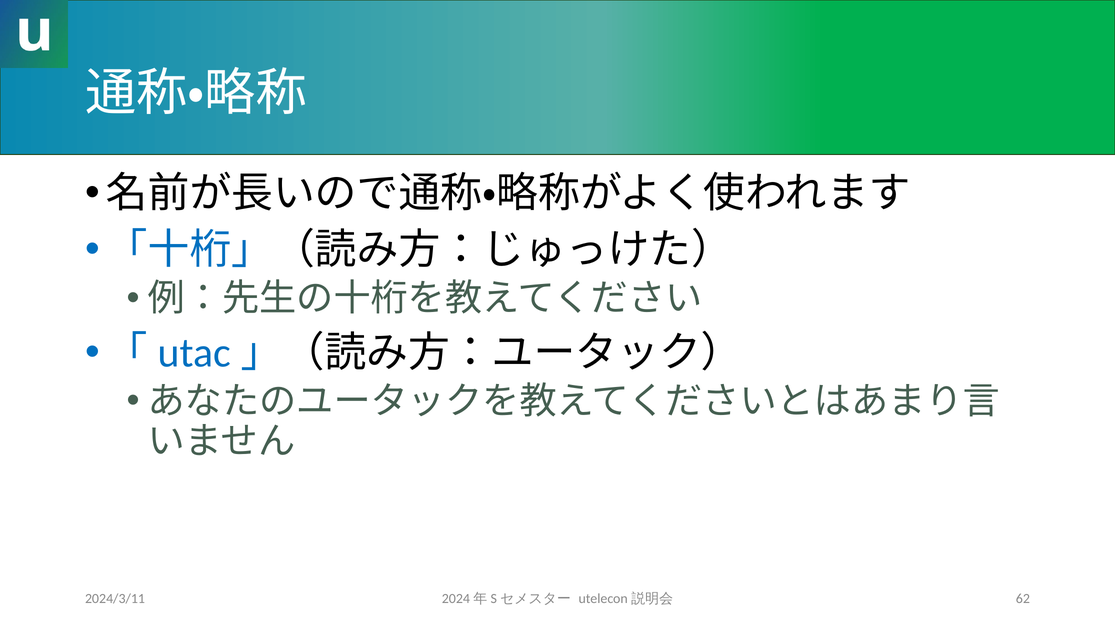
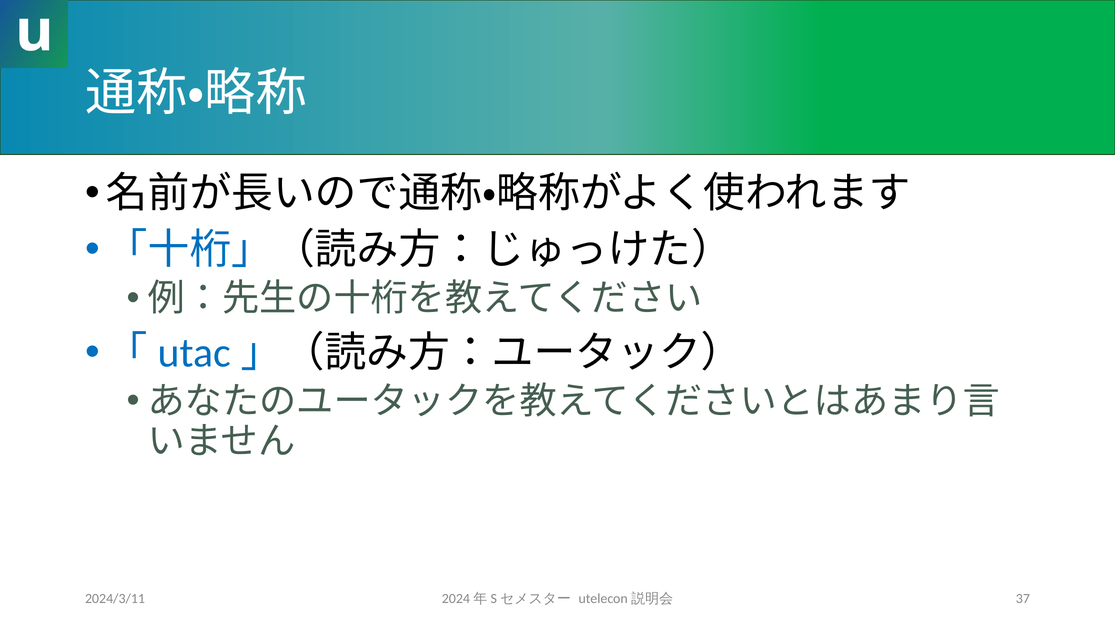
62: 62 -> 37
